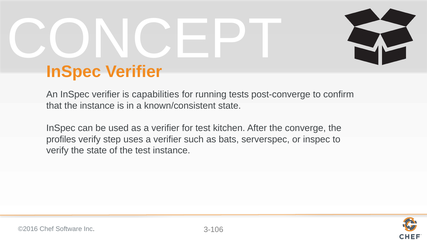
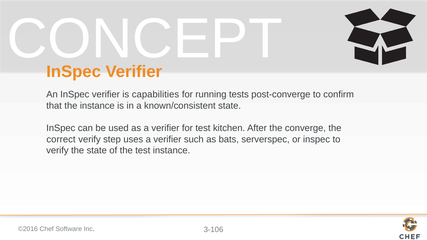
profiles: profiles -> correct
